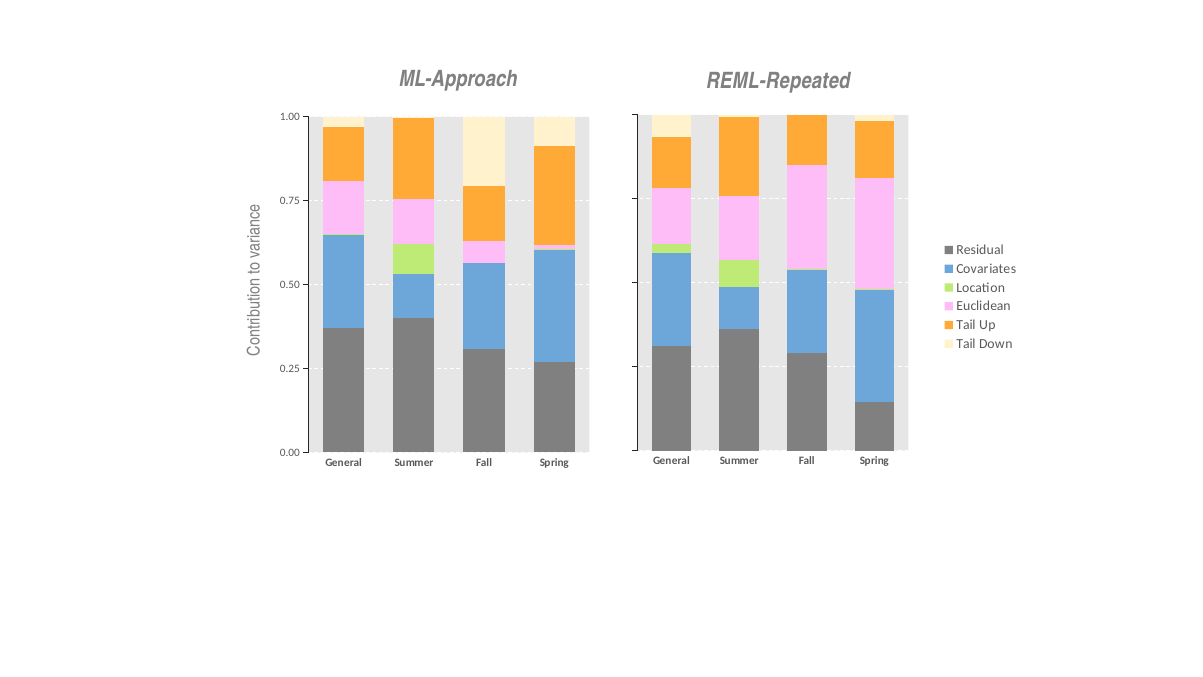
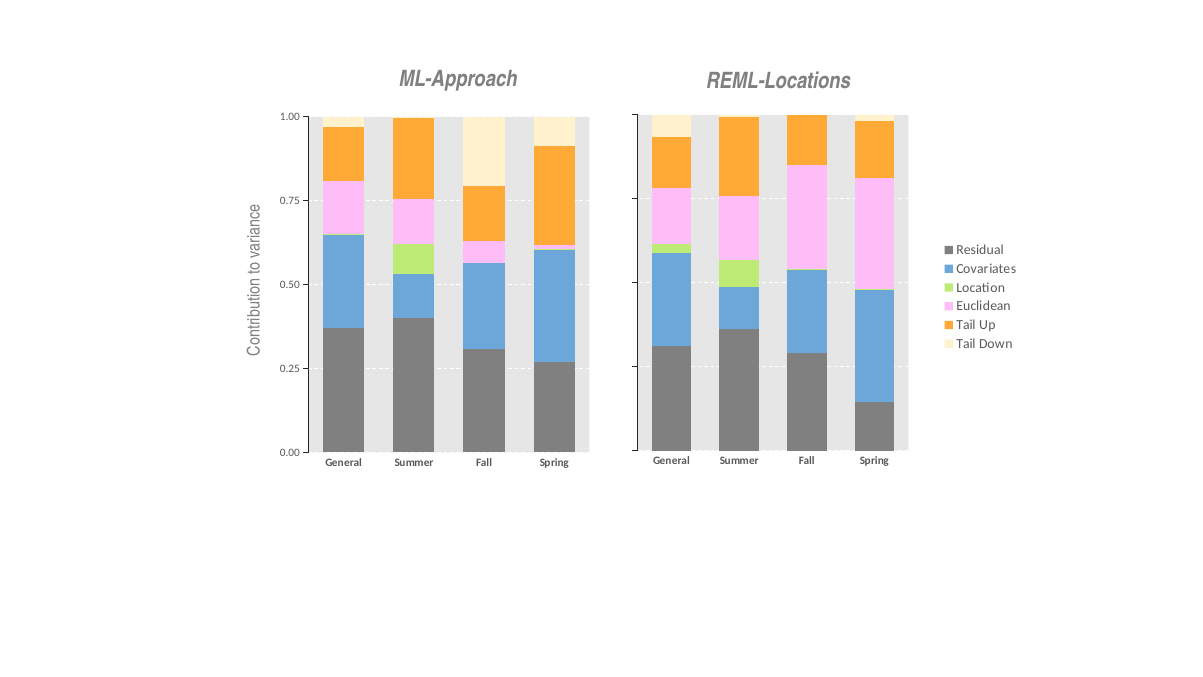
REML-Repeated: REML-Repeated -> REML-Locations
